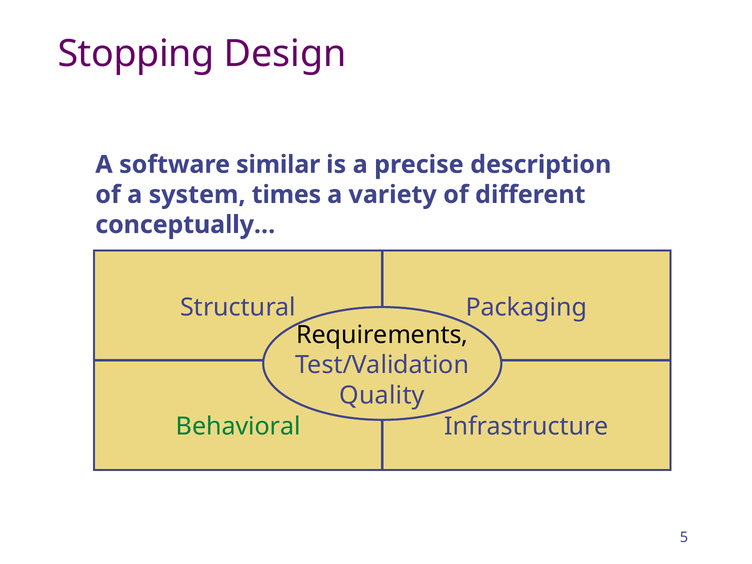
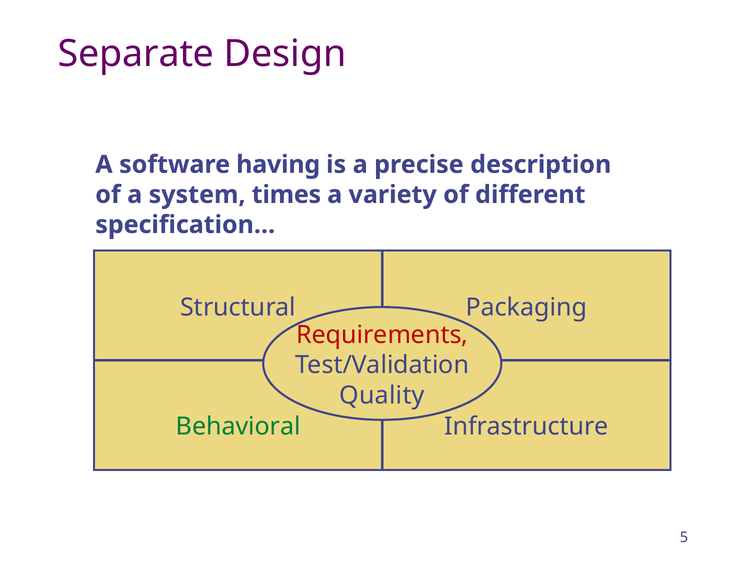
Stopping: Stopping -> Separate
similar: similar -> having
conceptually…: conceptually… -> specification…
Requirements colour: black -> red
